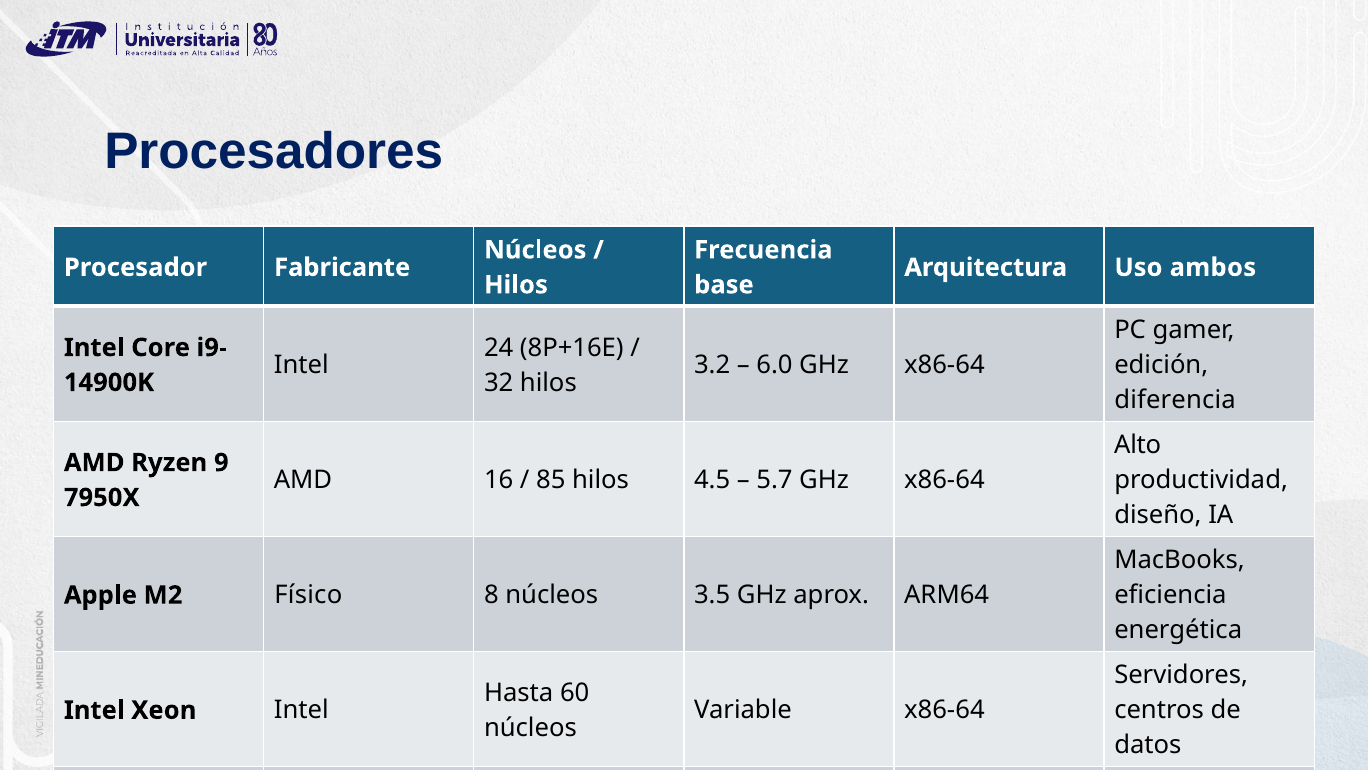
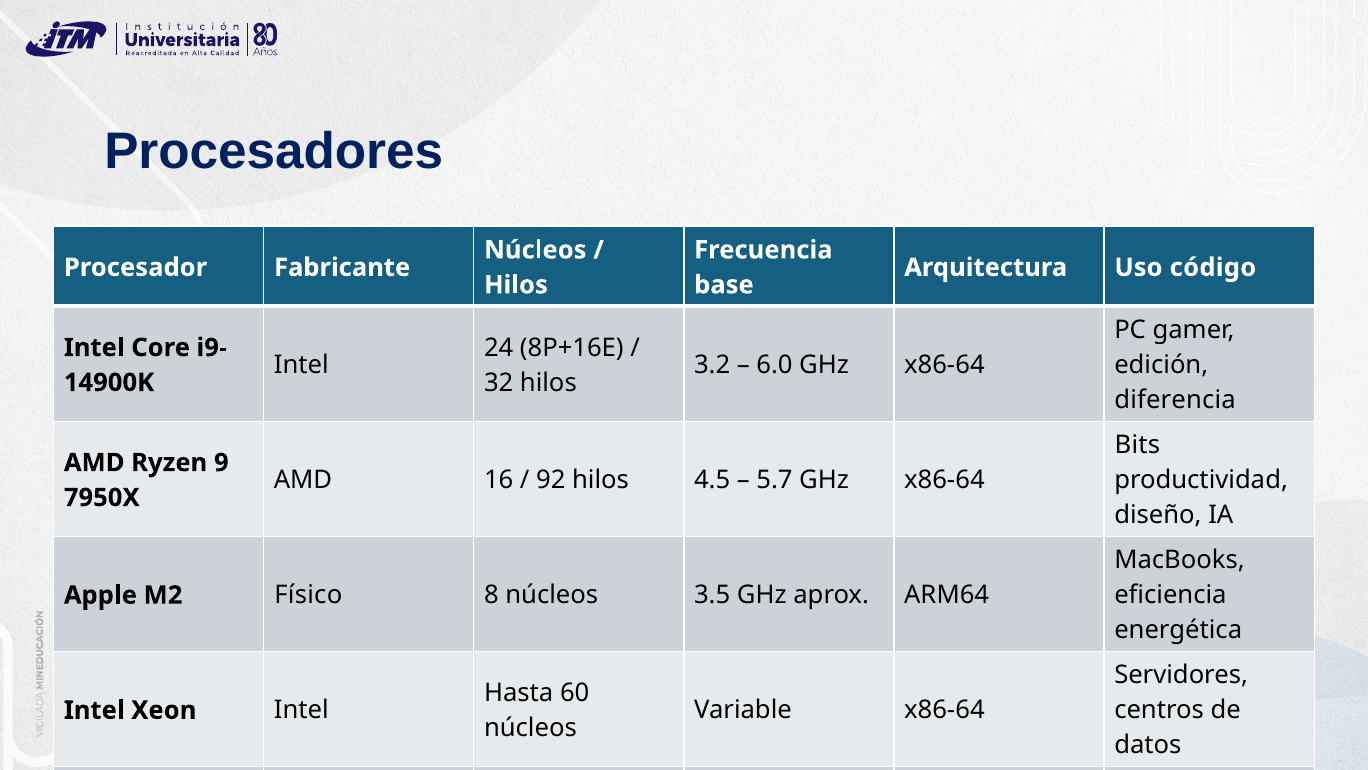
ambos: ambos -> código
Alto at (1138, 445): Alto -> Bits
85: 85 -> 92
